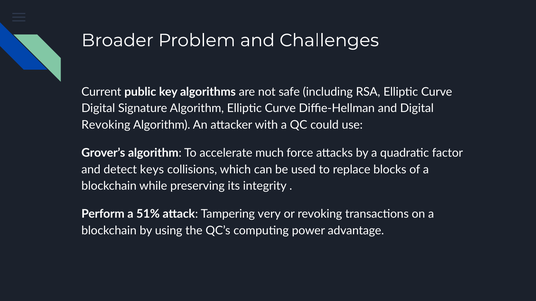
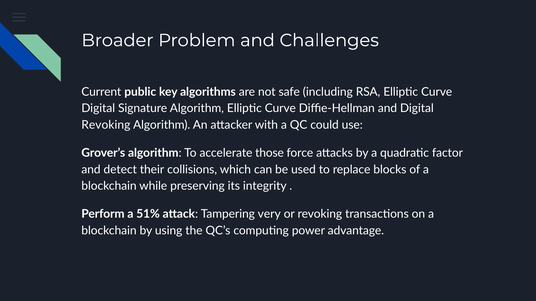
much: much -> those
keys: keys -> their
